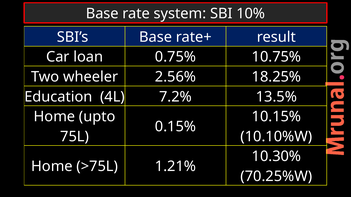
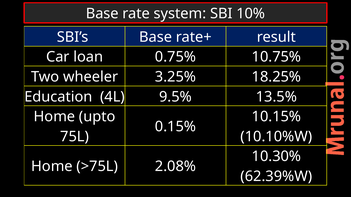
2.56%: 2.56% -> 3.25%
7.2%: 7.2% -> 9.5%
1.21%: 1.21% -> 2.08%
70.25%W: 70.25%W -> 62.39%W
